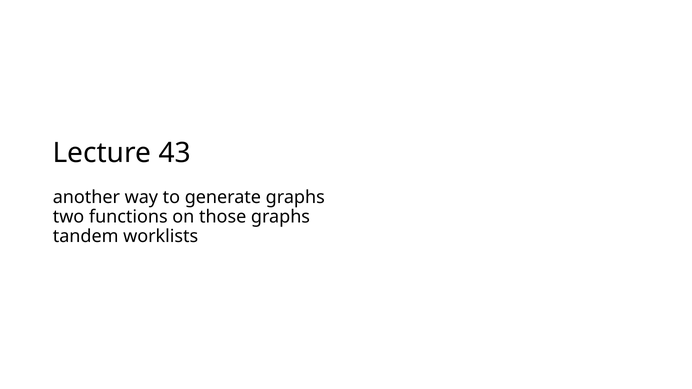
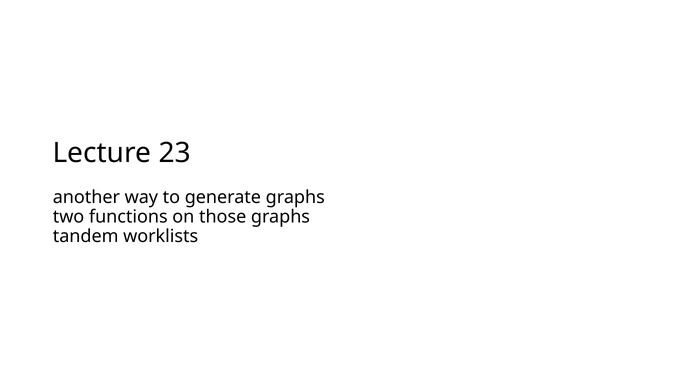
43: 43 -> 23
